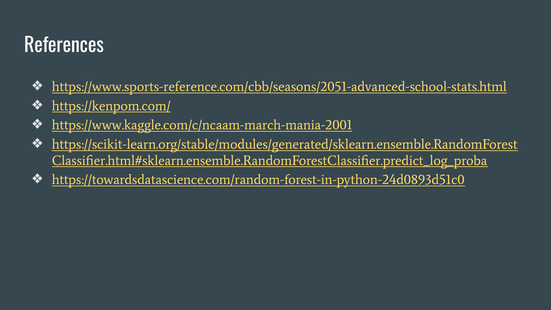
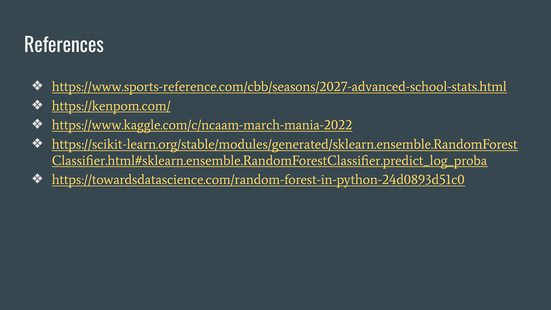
https://www.sports-reference.com/cbb/seasons/2051-advanced-school-stats.html: https://www.sports-reference.com/cbb/seasons/2051-advanced-school-stats.html -> https://www.sports-reference.com/cbb/seasons/2027-advanced-school-stats.html
https://www.kaggle.com/c/ncaam-march-mania-2001: https://www.kaggle.com/c/ncaam-march-mania-2001 -> https://www.kaggle.com/c/ncaam-march-mania-2022
